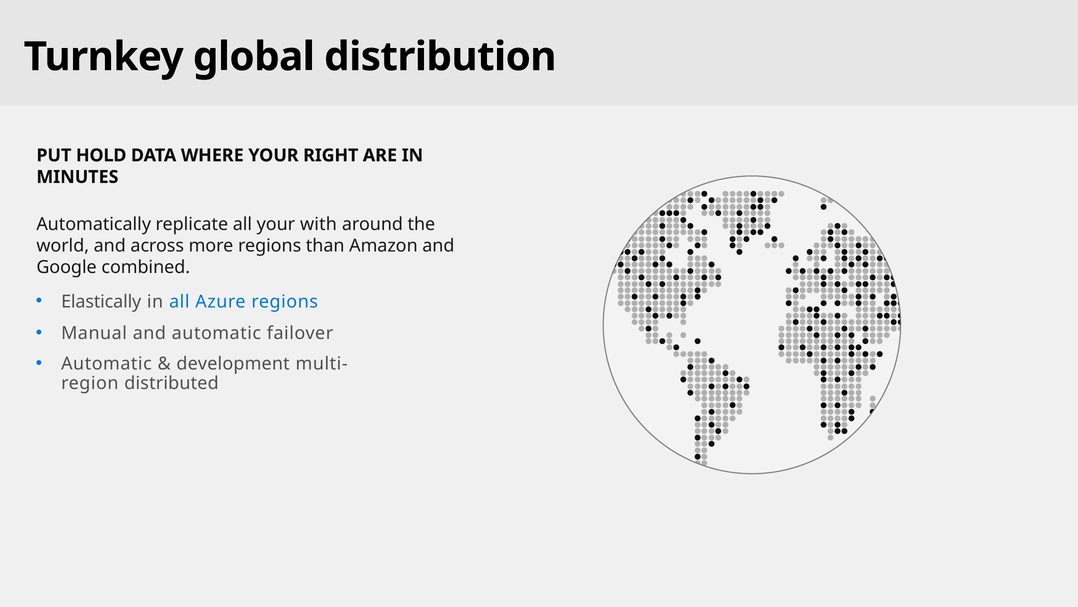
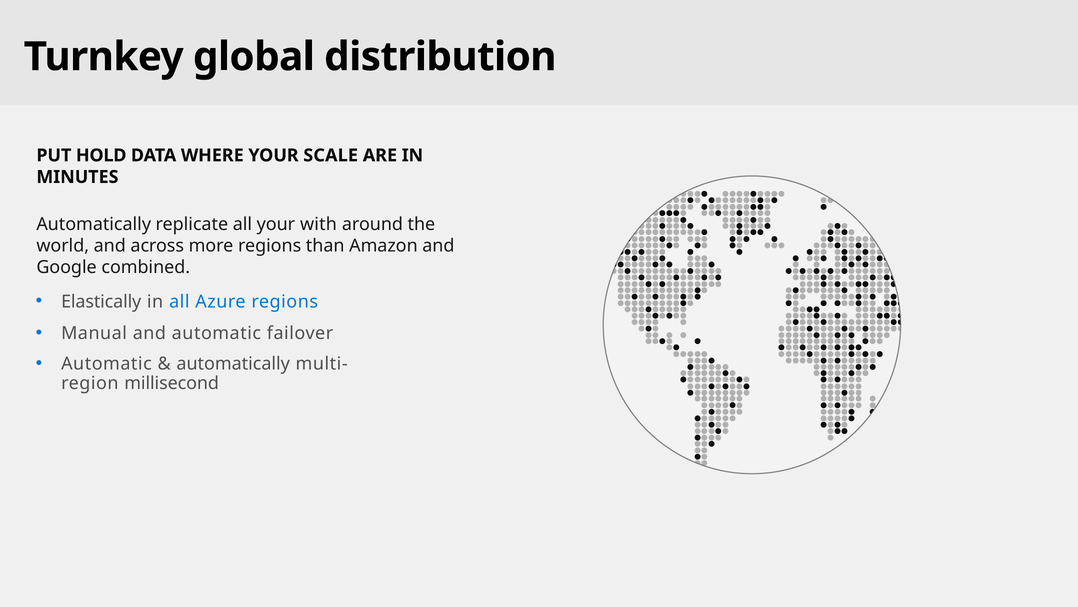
RIGHT: RIGHT -> SCALE
development at (233, 363): development -> automatically
distributed: distributed -> millisecond
